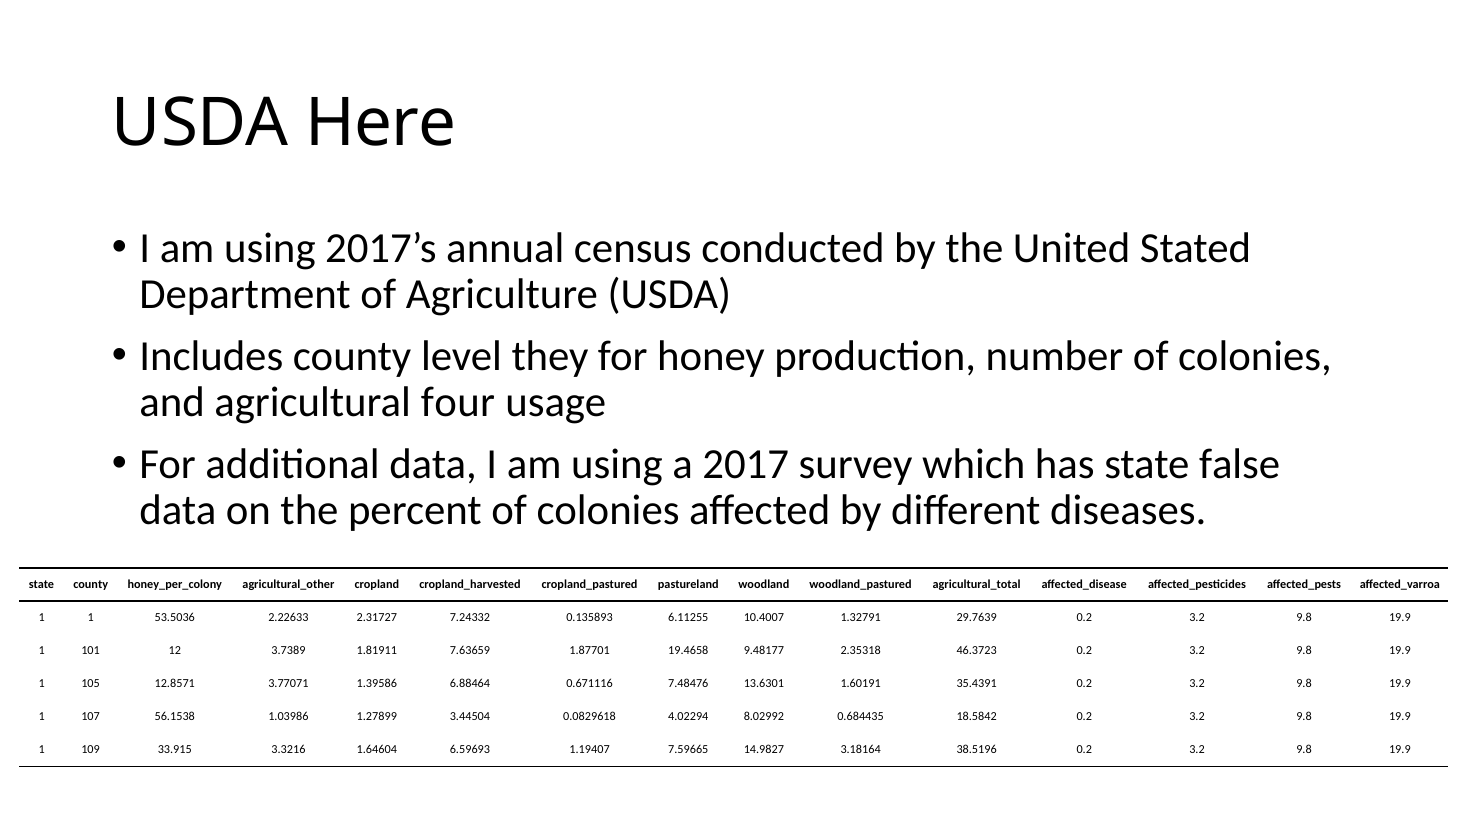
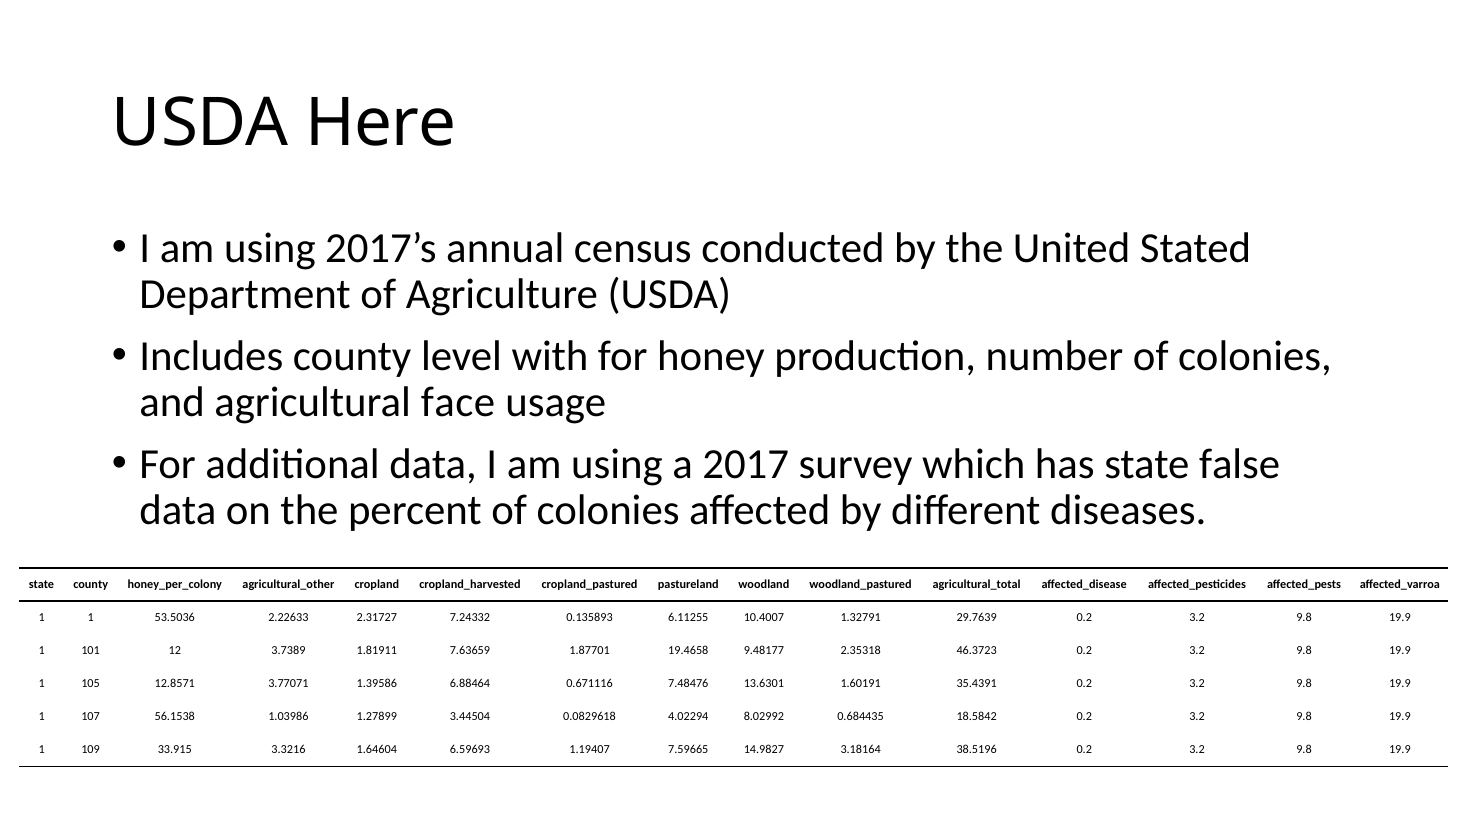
they: they -> with
four: four -> face
